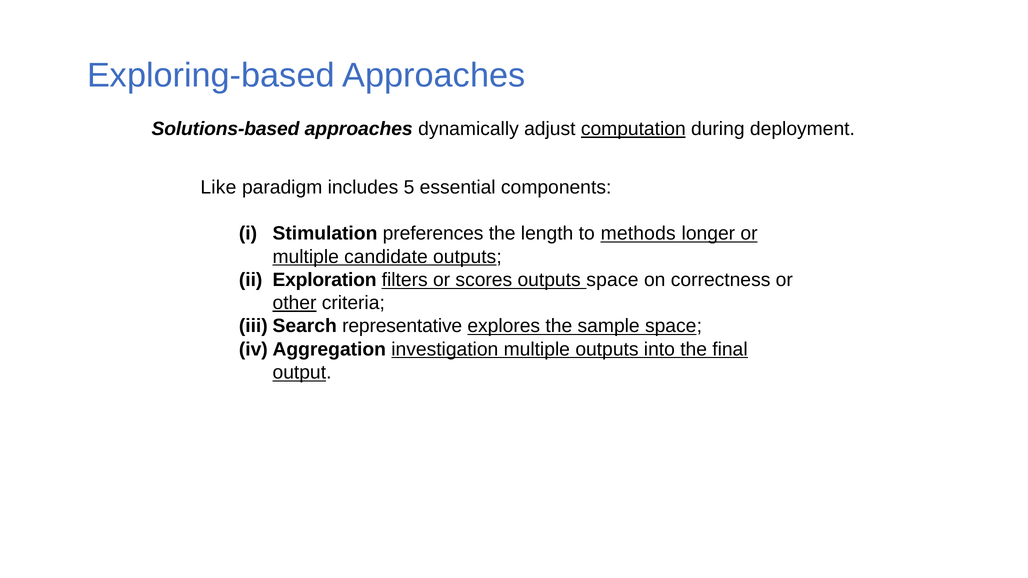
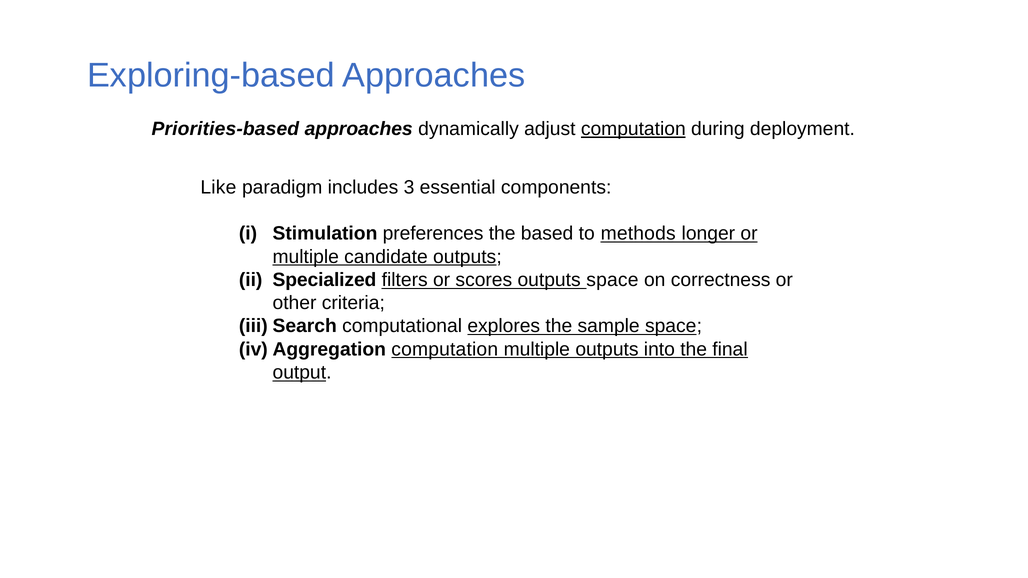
Solutions-based: Solutions-based -> Priorities-based
5: 5 -> 3
length: length -> based
Exploration: Exploration -> Specialized
other underline: present -> none
representative: representative -> computational
Aggregation investigation: investigation -> computation
